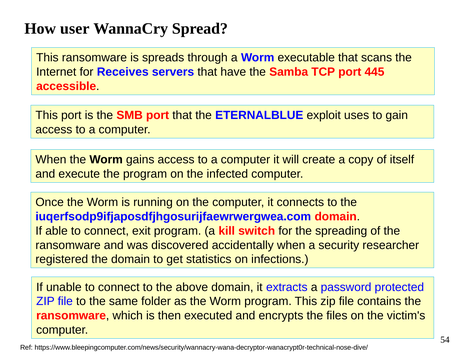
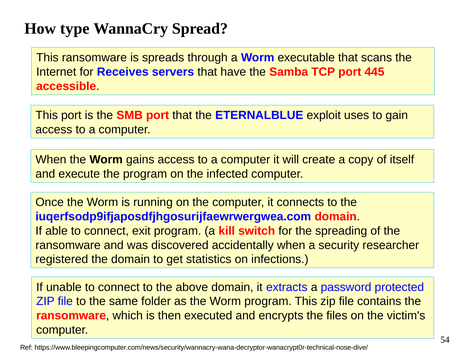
user: user -> type
